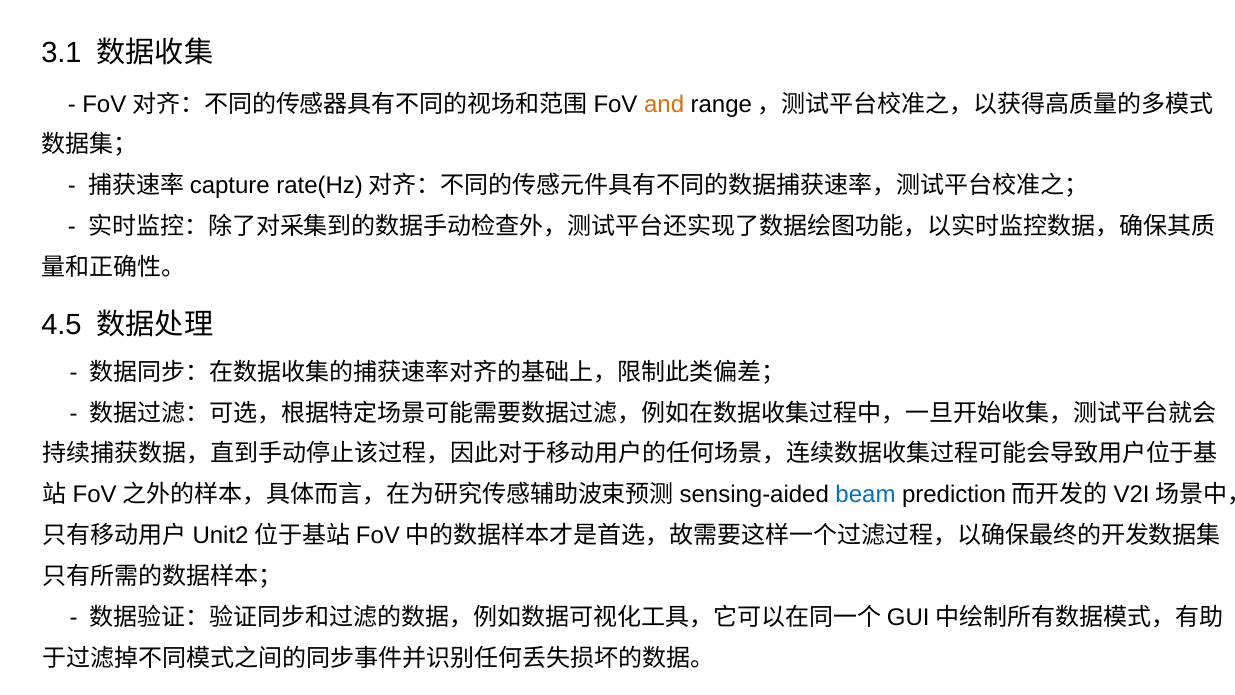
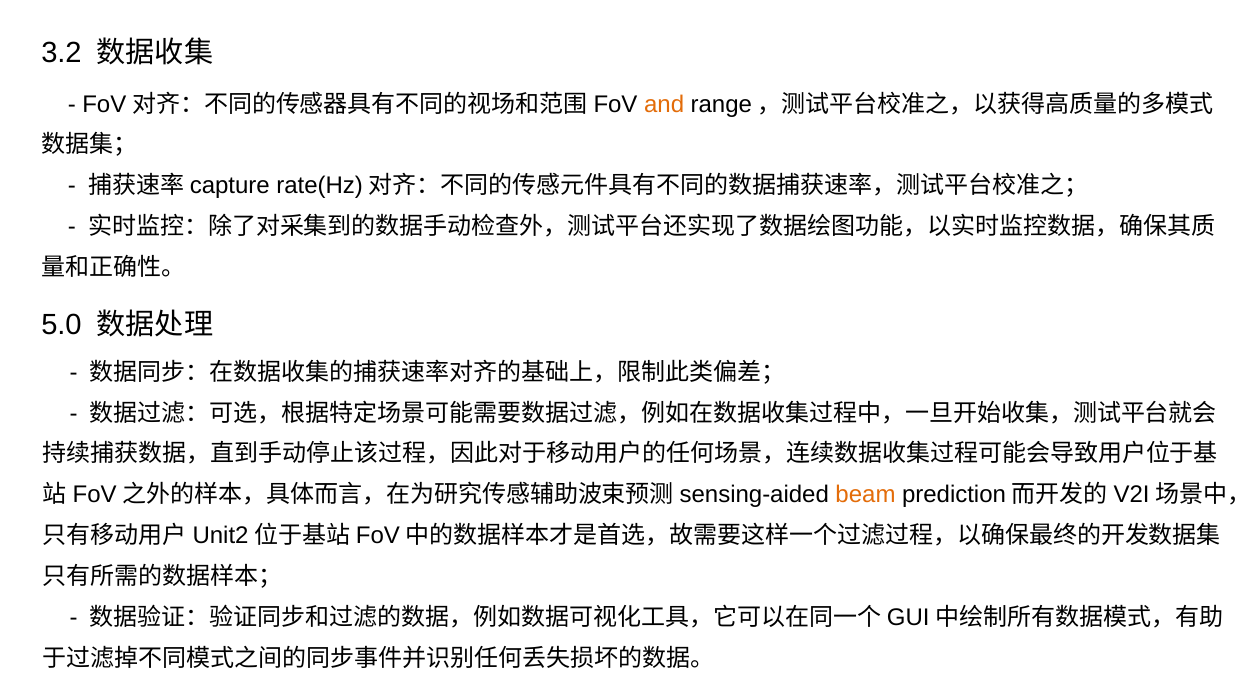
3.1: 3.1 -> 3.2
4.5: 4.5 -> 5.0
beam colour: blue -> orange
